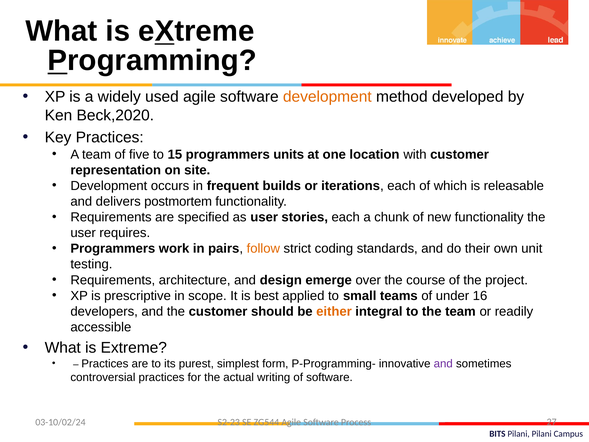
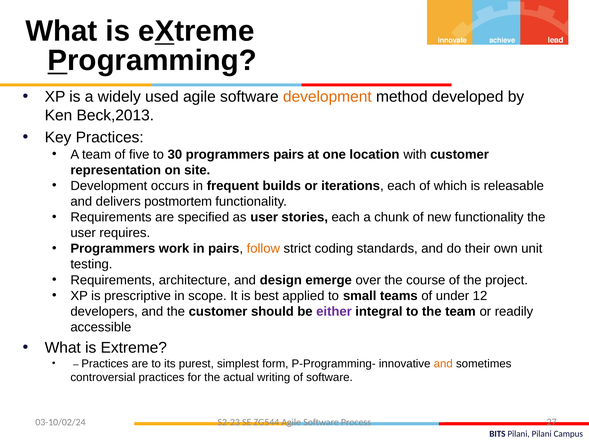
Beck,2020: Beck,2020 -> Beck,2013
15: 15 -> 30
programmers units: units -> pairs
16: 16 -> 12
either colour: orange -> purple
and at (443, 364) colour: purple -> orange
